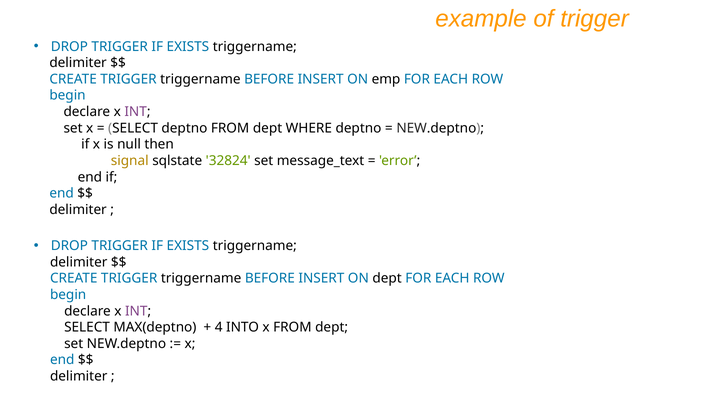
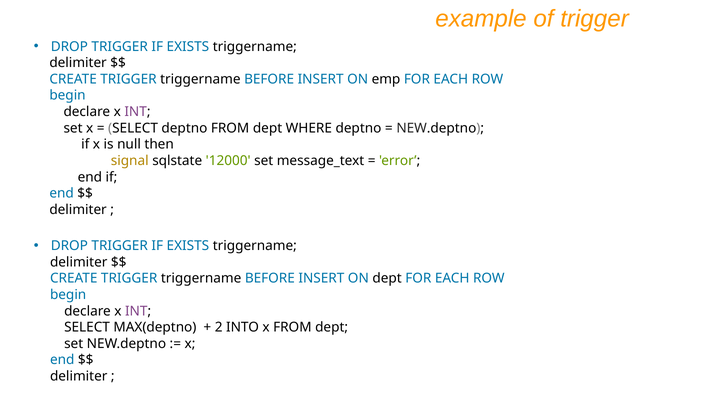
32824: 32824 -> 12000
4: 4 -> 2
